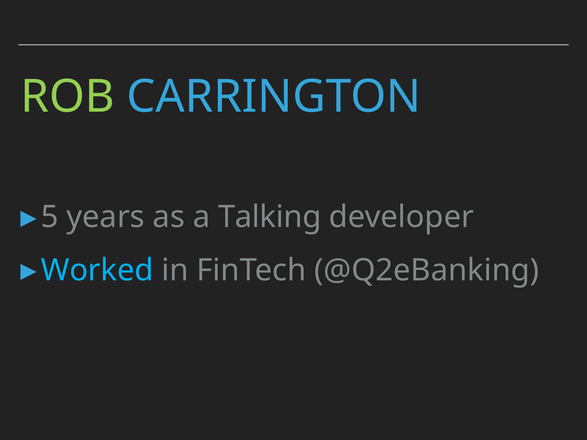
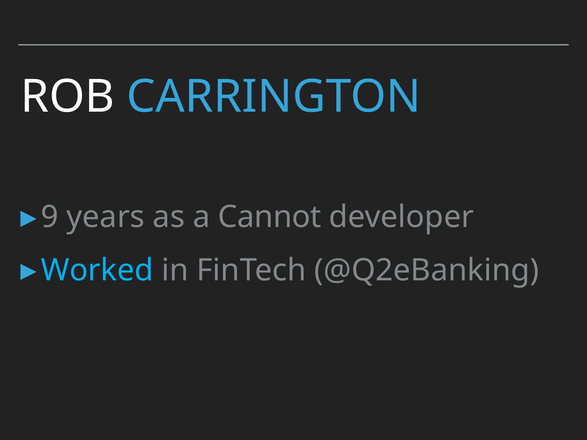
ROB colour: light green -> white
5: 5 -> 9
Talking: Talking -> Cannot
